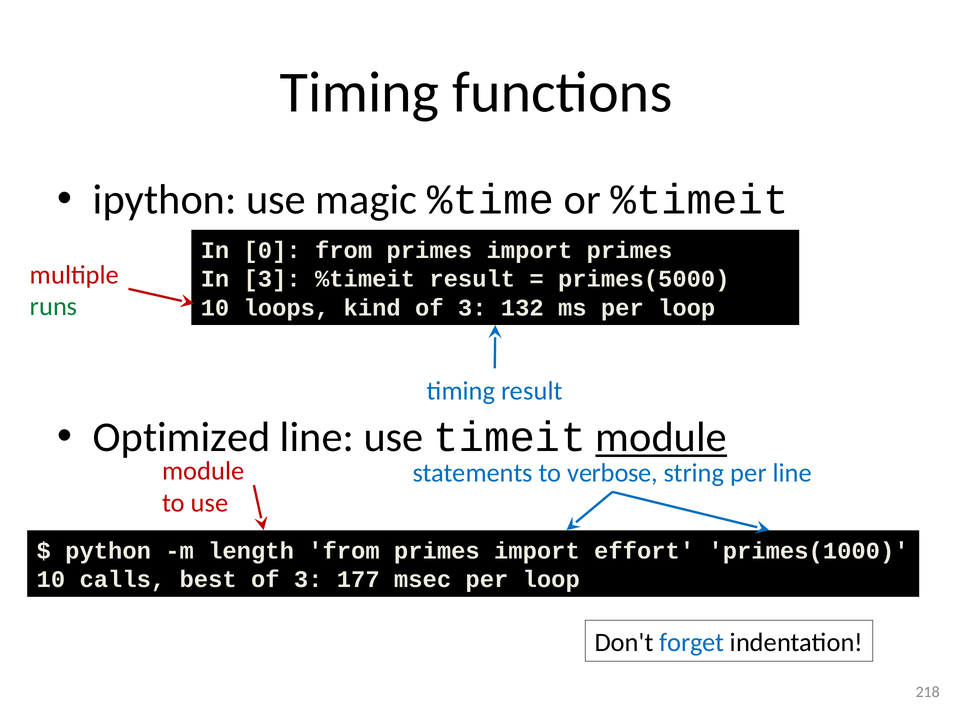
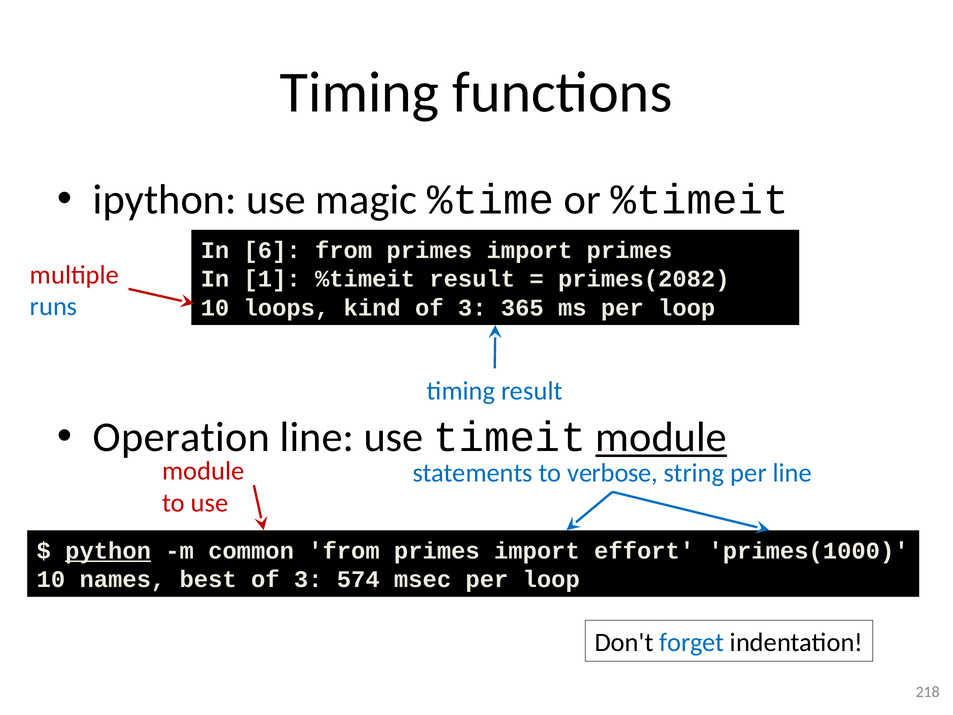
0: 0 -> 6
In 3: 3 -> 1
primes(5000: primes(5000 -> primes(2082
runs colour: green -> blue
132: 132 -> 365
Optimized: Optimized -> Operation
python underline: none -> present
length: length -> common
calls: calls -> names
177: 177 -> 574
